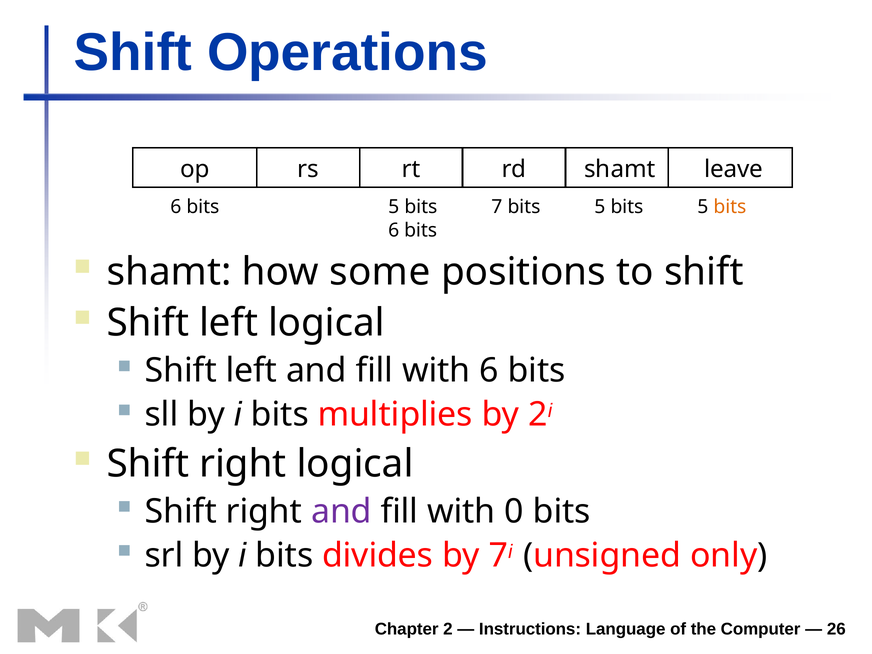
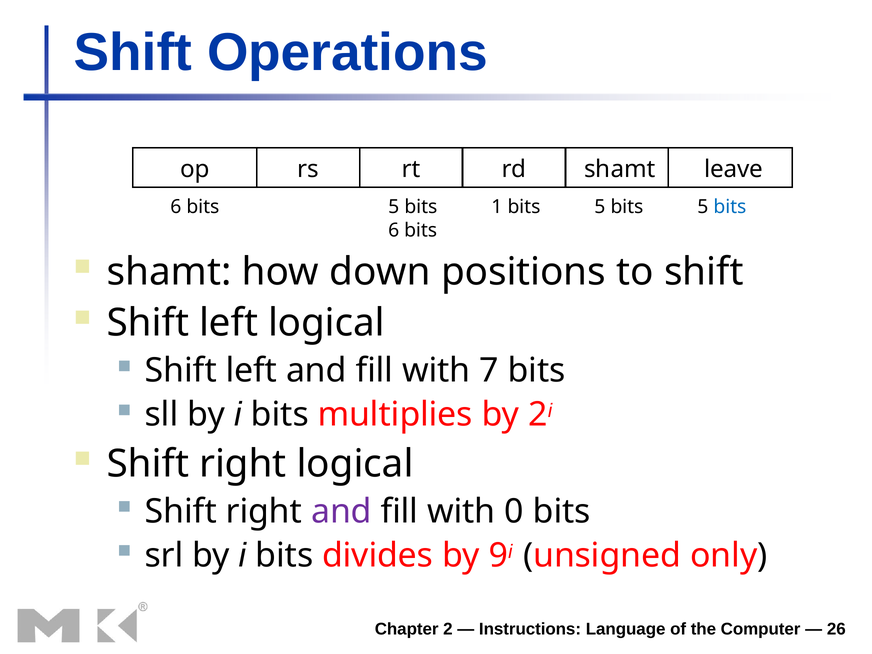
bits 7: 7 -> 1
bits at (730, 207) colour: orange -> blue
some: some -> down
with 6: 6 -> 7
by 7: 7 -> 9
